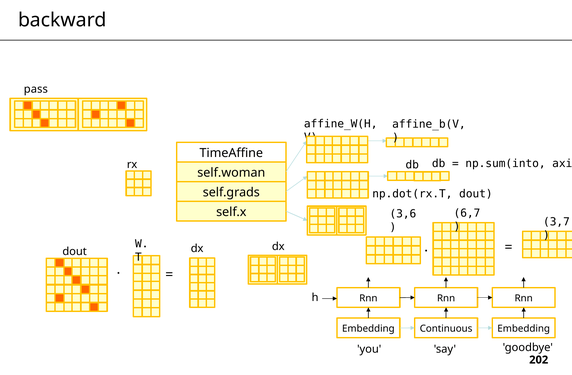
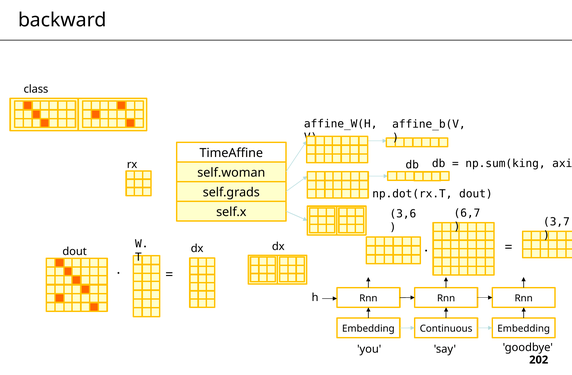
pass: pass -> class
np.sum(into: np.sum(into -> np.sum(king
